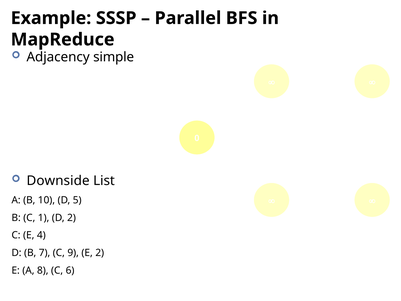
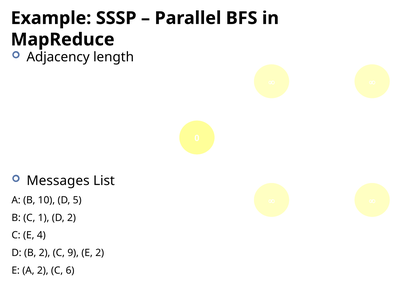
simple: simple -> length
Downside: Downside -> Messages
B 7: 7 -> 2
A 8: 8 -> 2
